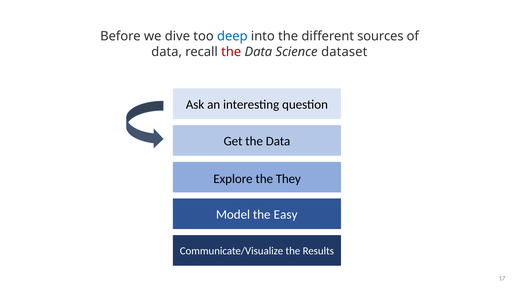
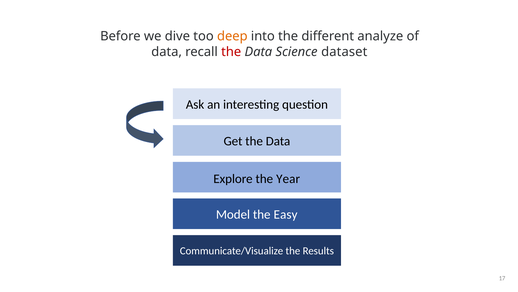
deep colour: blue -> orange
sources: sources -> analyze
They: They -> Year
